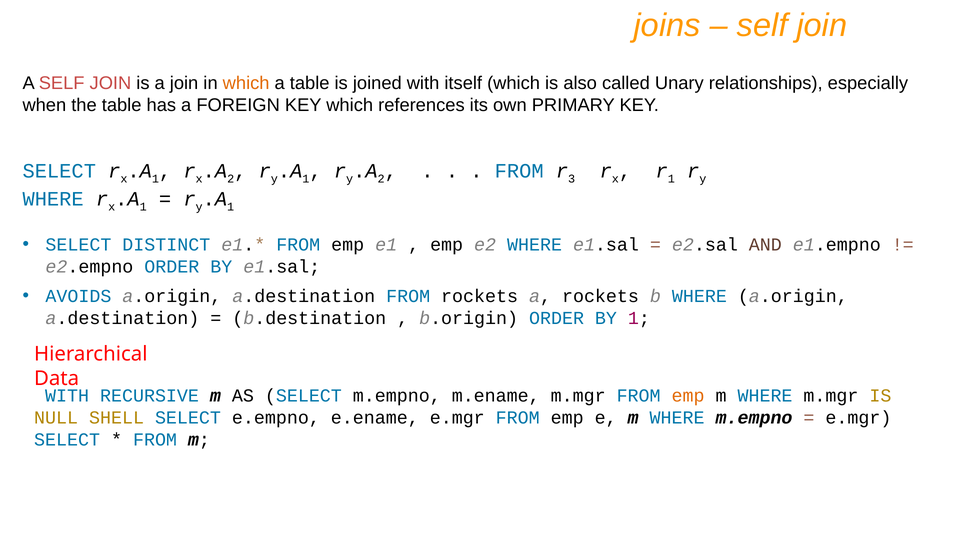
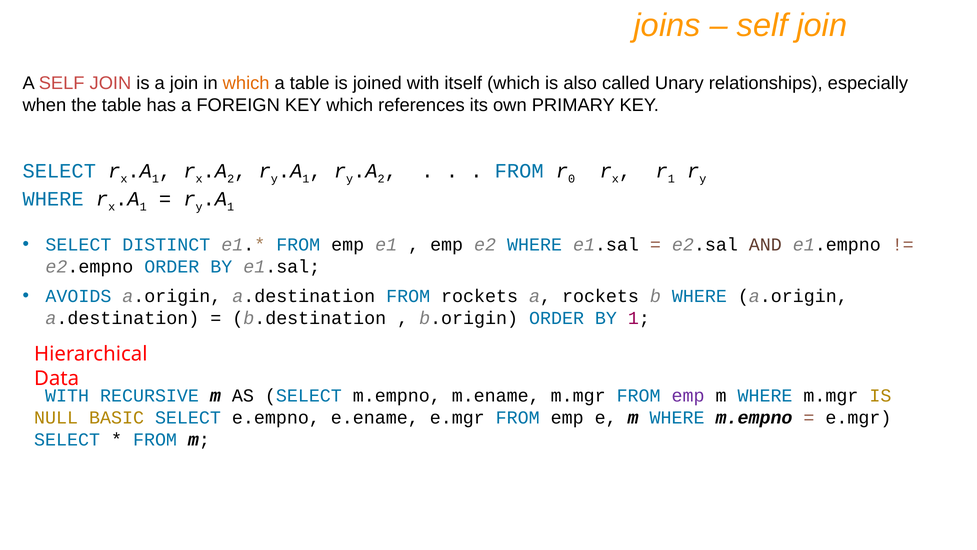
3: 3 -> 0
emp at (688, 396) colour: orange -> purple
SHELL: SHELL -> BASIC
